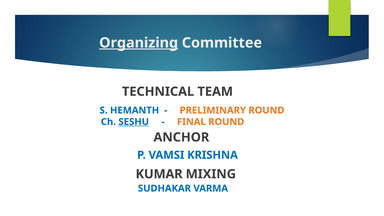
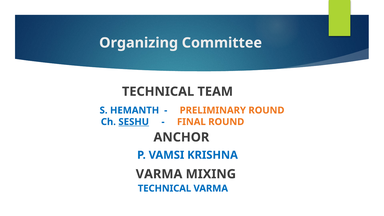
Organizing underline: present -> none
KUMAR at (159, 174): KUMAR -> VARMA
SUDHAKAR at (164, 188): SUDHAKAR -> TECHNICAL
